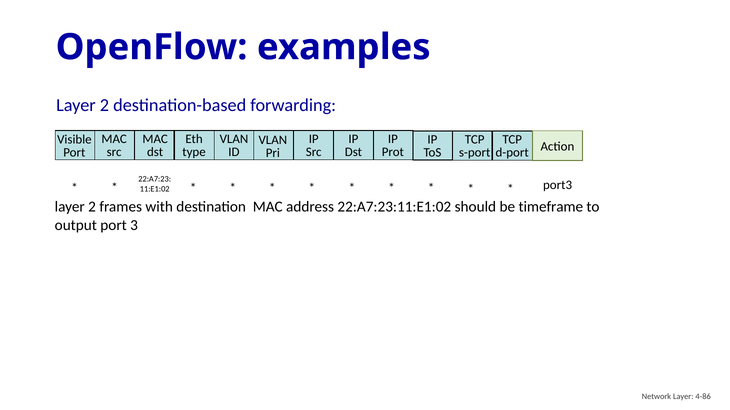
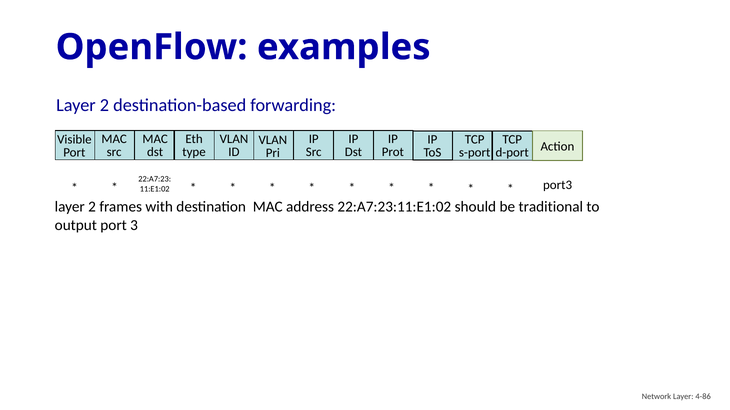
timeframe: timeframe -> traditional
